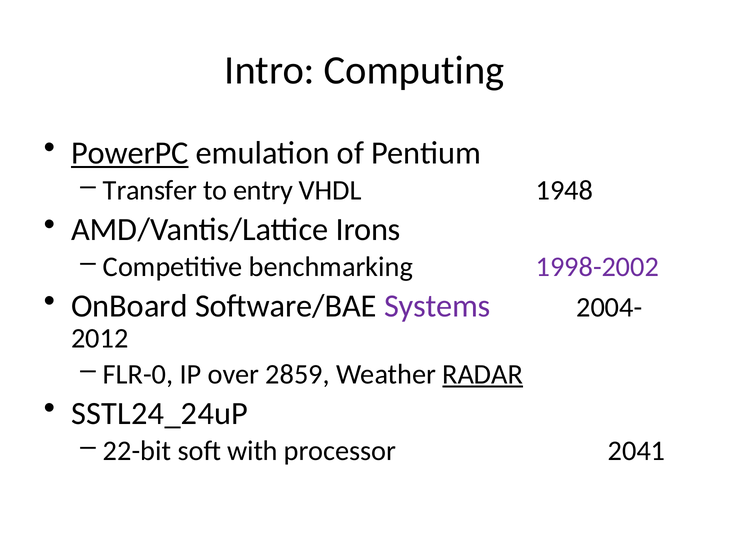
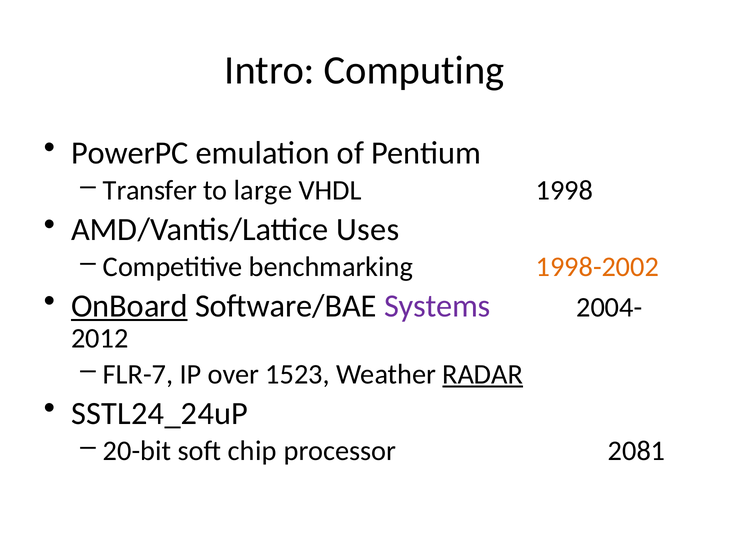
PowerPC underline: present -> none
entry: entry -> large
1948: 1948 -> 1998
Irons: Irons -> Uses
1998-2002 colour: purple -> orange
OnBoard underline: none -> present
FLR-0: FLR-0 -> FLR-7
2859: 2859 -> 1523
22-bit: 22-bit -> 20-bit
with: with -> chip
2041: 2041 -> 2081
